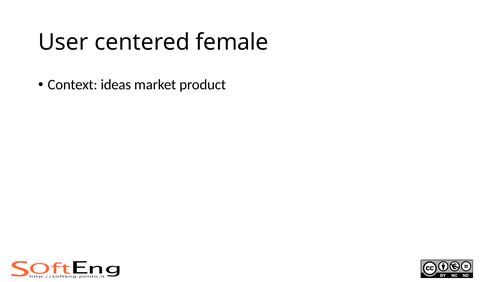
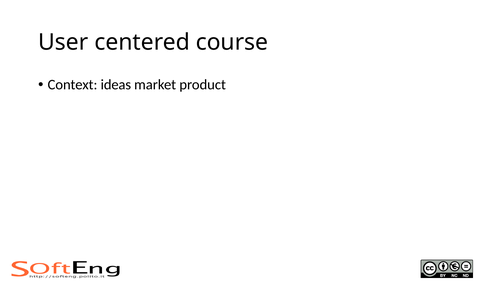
female: female -> course
